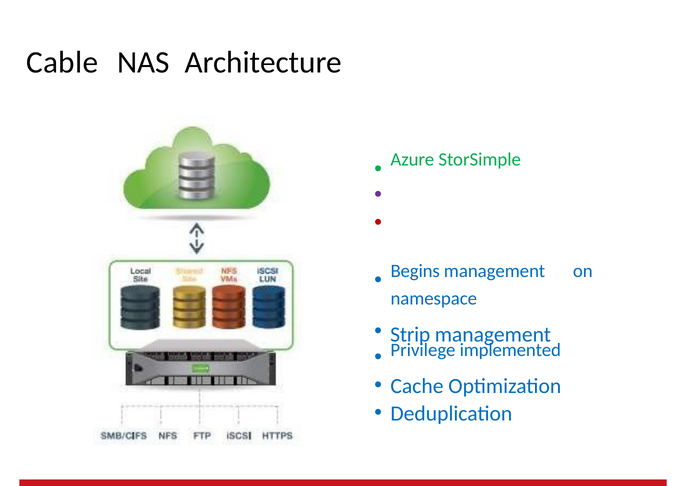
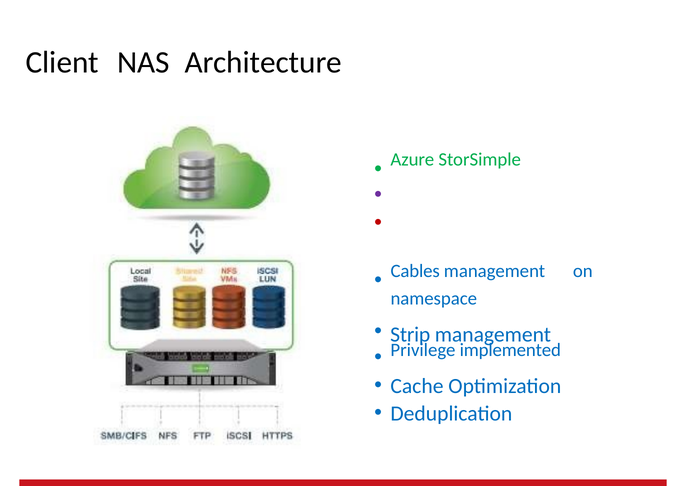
Cable: Cable -> Client
Begins: Begins -> Cables
